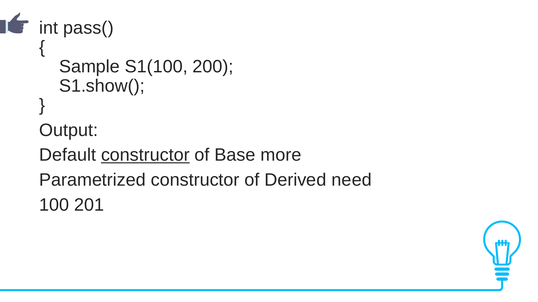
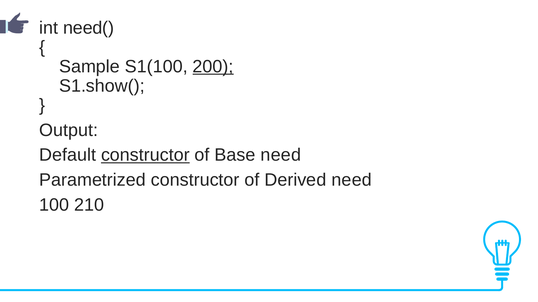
pass(: pass( -> need(
200 underline: none -> present
Base more: more -> need
201: 201 -> 210
